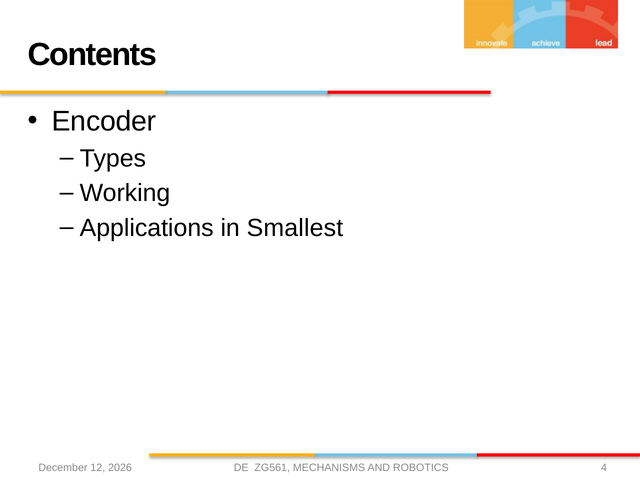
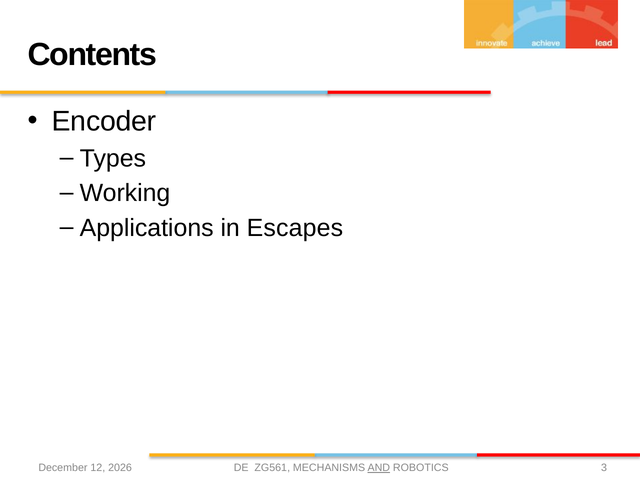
Smallest: Smallest -> Escapes
AND underline: none -> present
4: 4 -> 3
